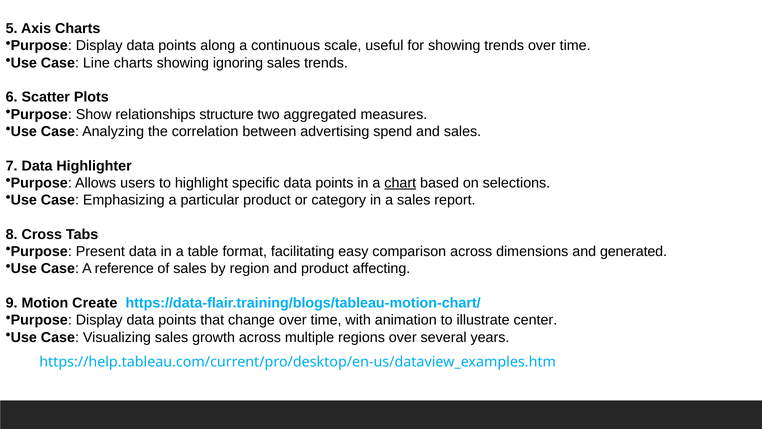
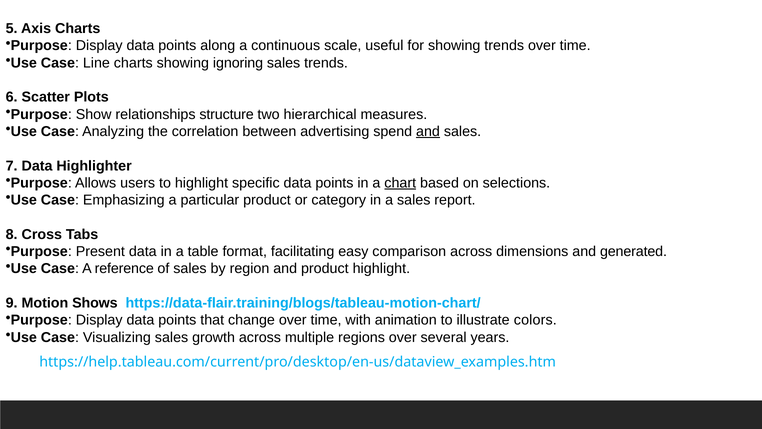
aggregated: aggregated -> hierarchical
and at (428, 131) underline: none -> present
product affecting: affecting -> highlight
Create: Create -> Shows
center: center -> colors
